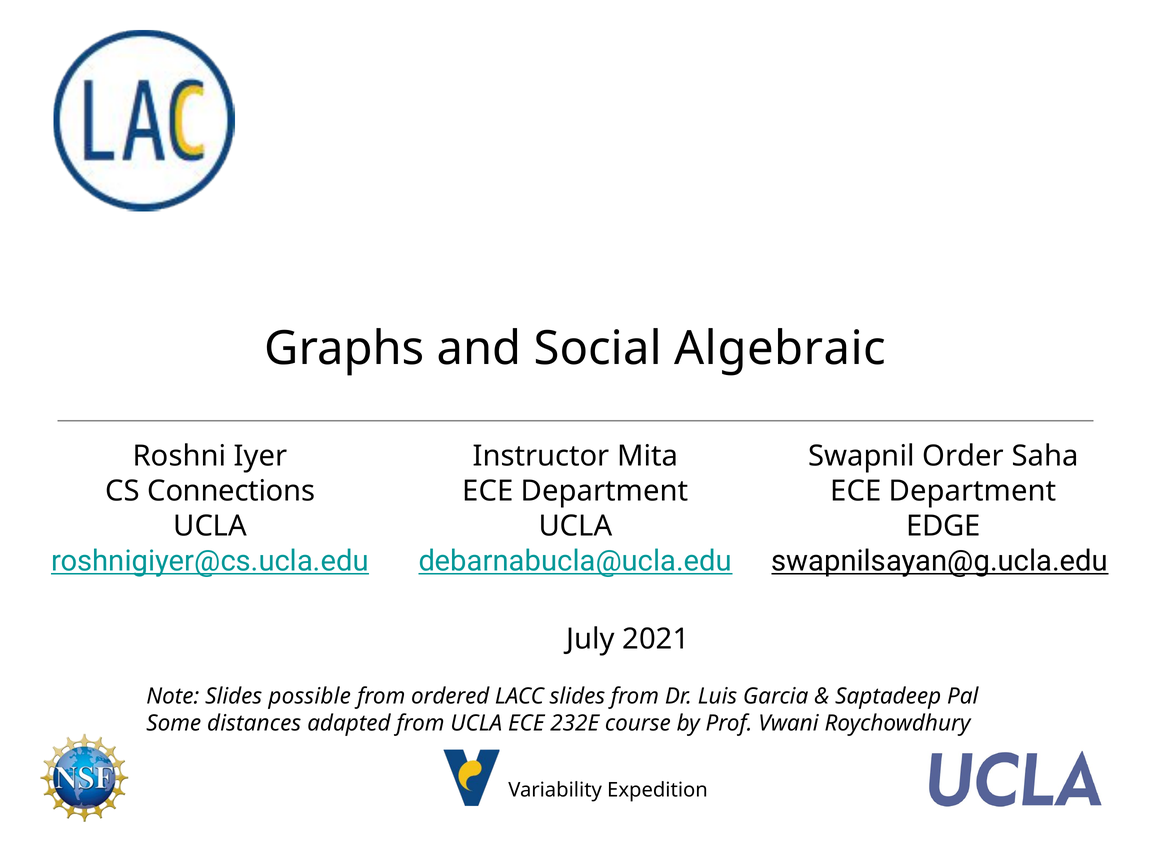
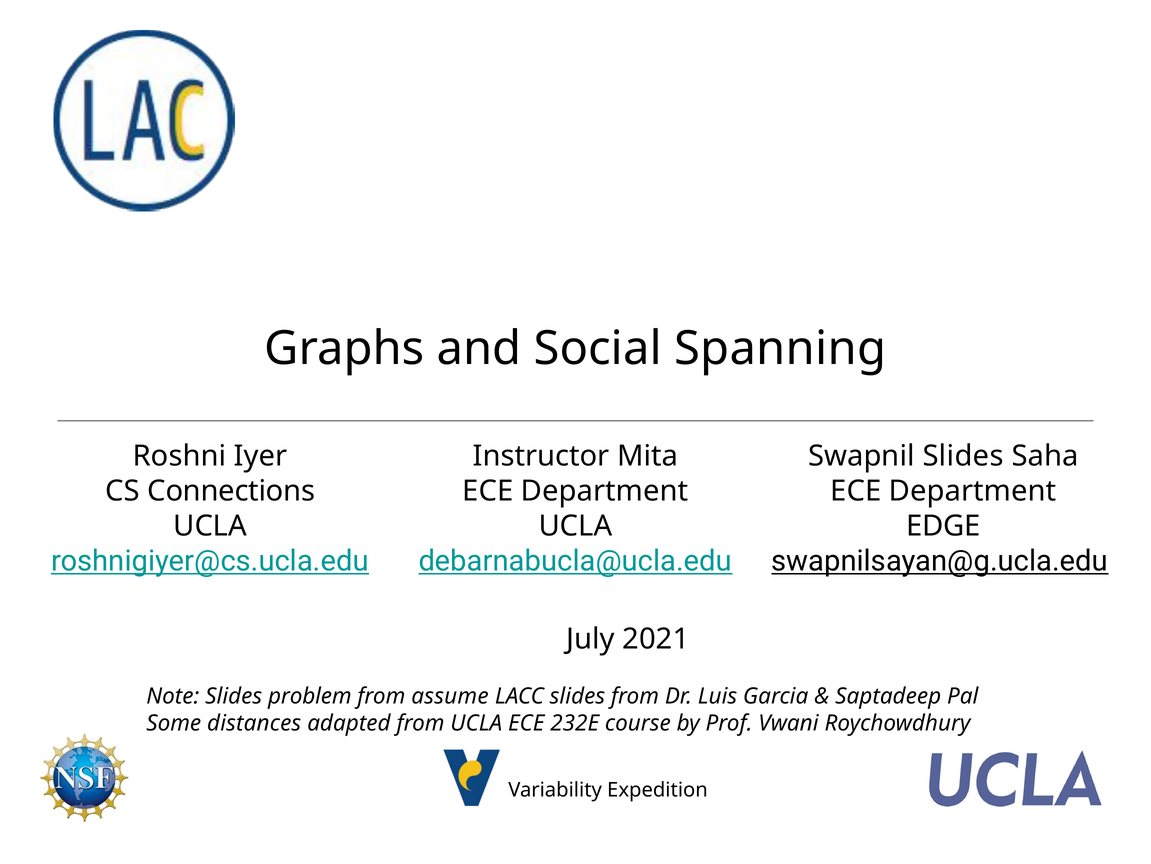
Algebraic: Algebraic -> Spanning
Swapnil Order: Order -> Slides
possible: possible -> problem
ordered: ordered -> assume
